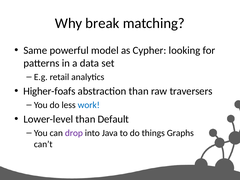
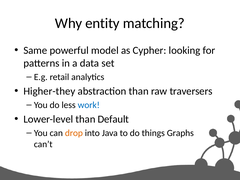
break: break -> entity
Higher-foafs: Higher-foafs -> Higher-they
drop colour: purple -> orange
